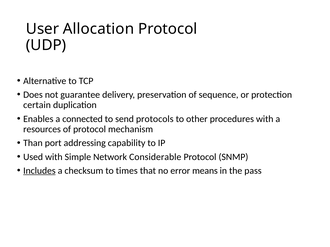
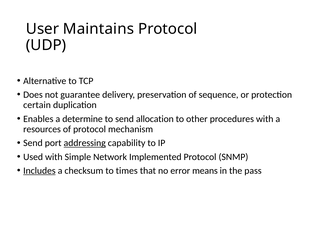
Allocation: Allocation -> Maintains
connected: connected -> determine
protocols: protocols -> allocation
Than at (33, 143): Than -> Send
addressing underline: none -> present
Considerable: Considerable -> Implemented
